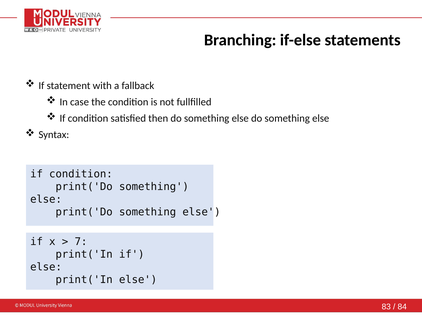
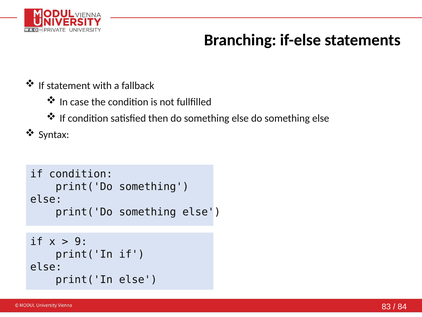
7: 7 -> 9
